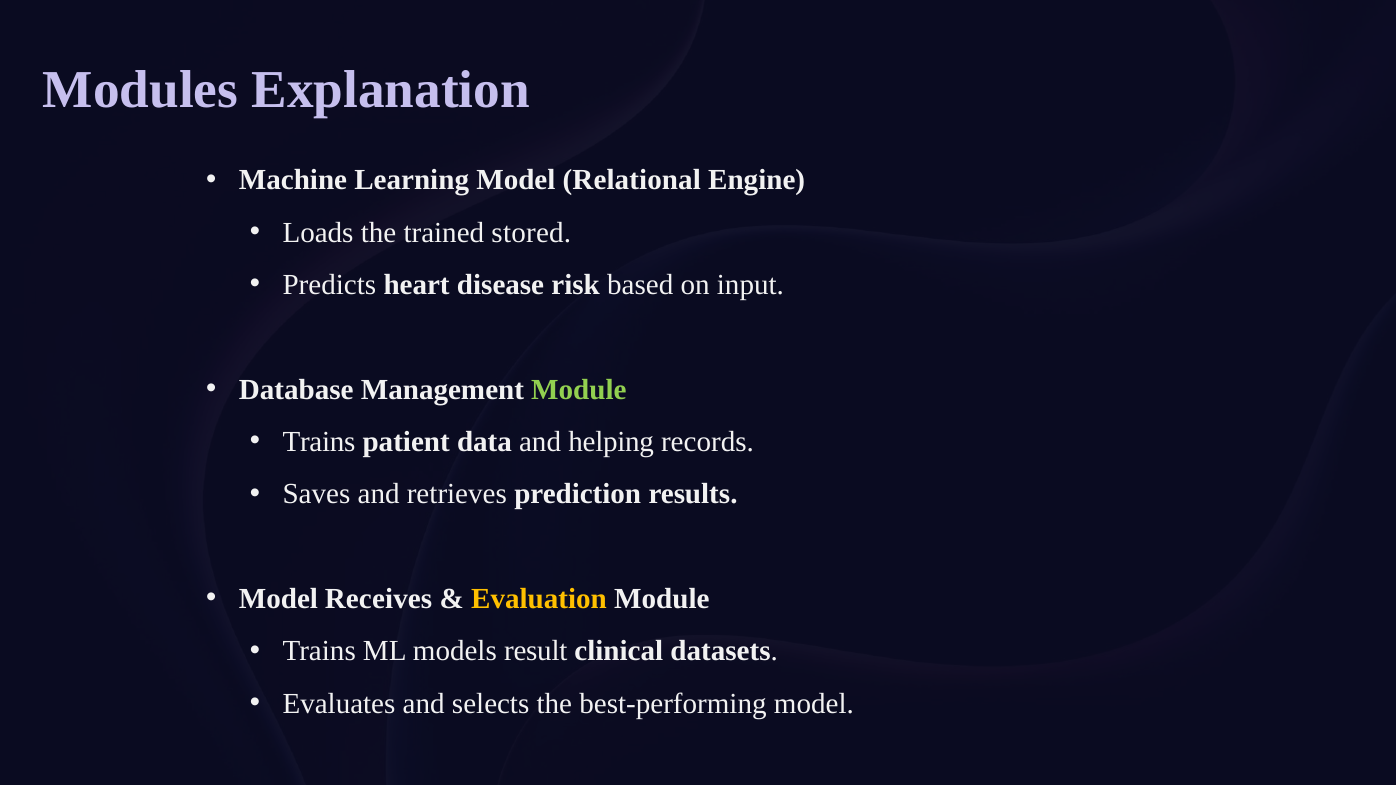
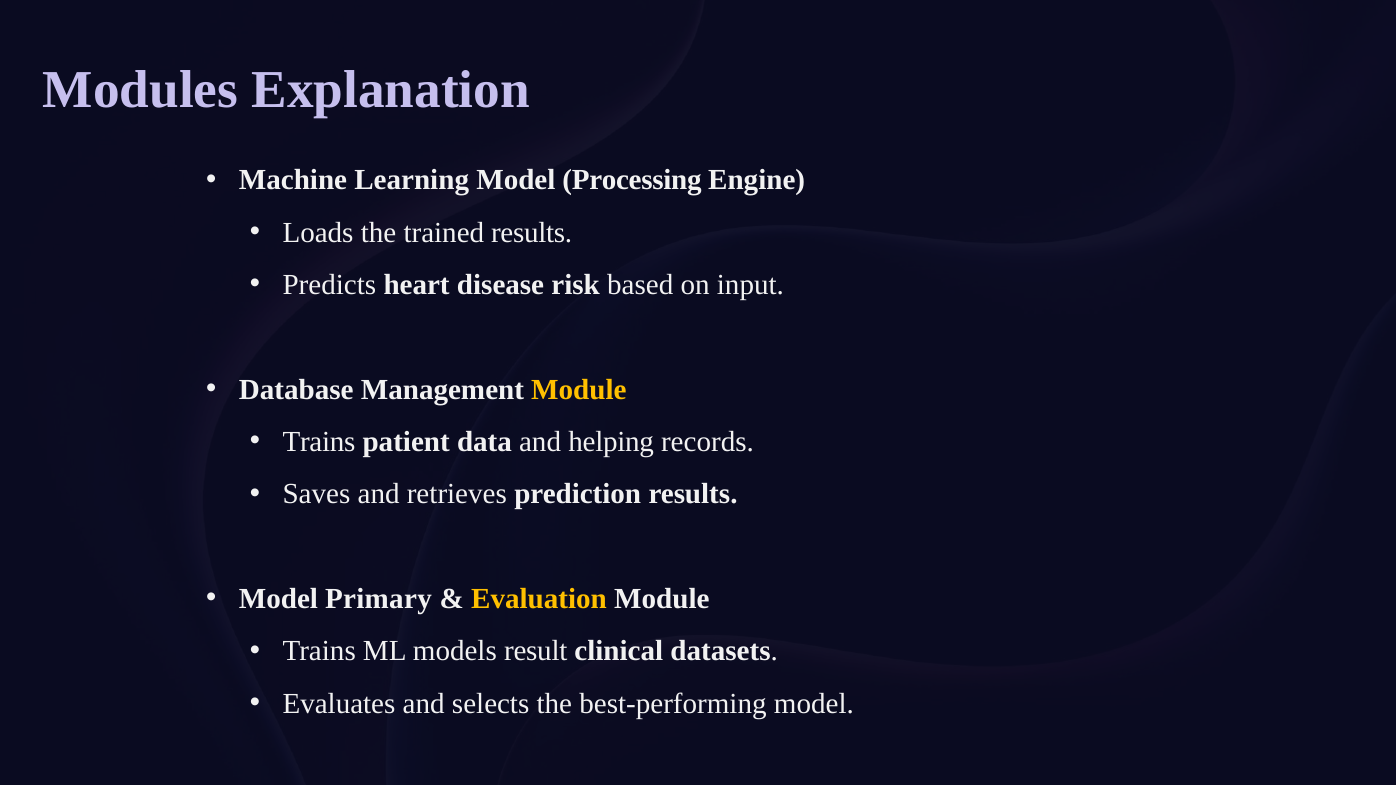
Relational: Relational -> Processing
trained stored: stored -> results
Module at (579, 390) colour: light green -> yellow
Receives: Receives -> Primary
